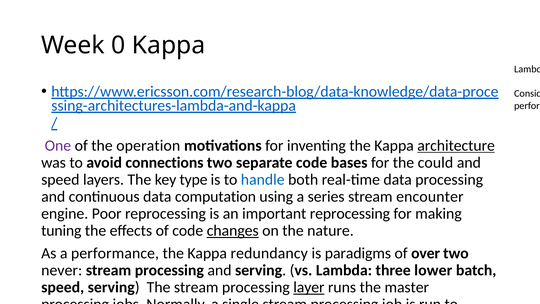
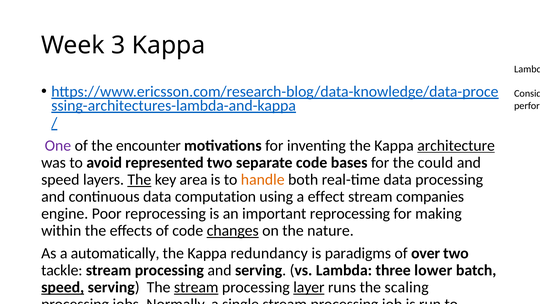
0: 0 -> 3
operation: operation -> encounter
connections: connections -> represented
The at (139, 179) underline: none -> present
type: type -> area
handle colour: blue -> orange
series: series -> effect
encounter: encounter -> companies
tuning: tuning -> within
a performance: performance -> automatically
never: never -> tackle
speed at (63, 287) underline: none -> present
stream at (196, 287) underline: none -> present
master: master -> scaling
